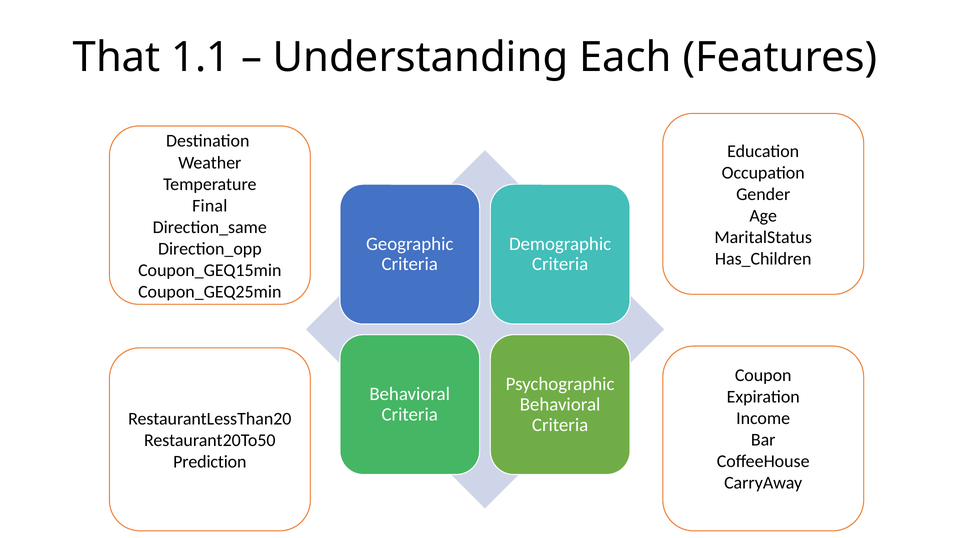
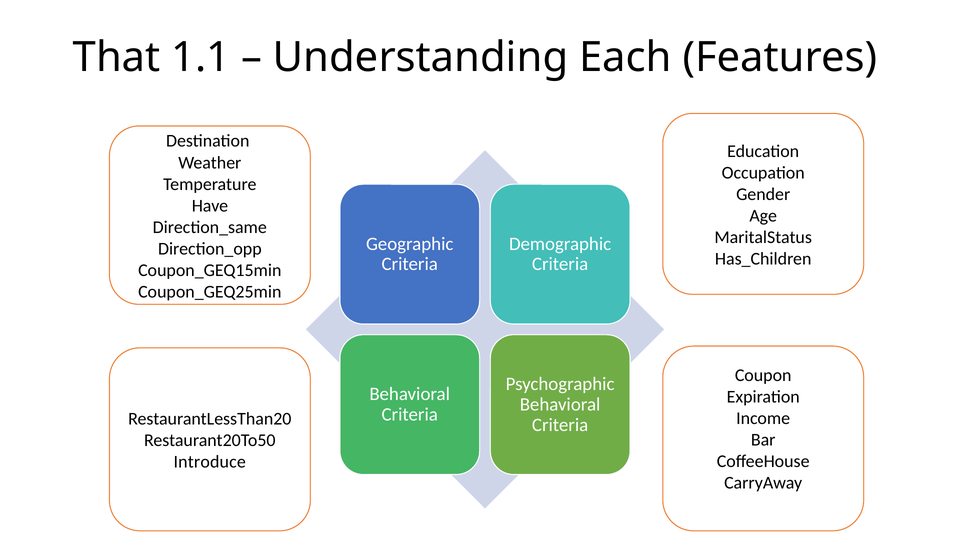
Final: Final -> Have
Prediction: Prediction -> Introduce
